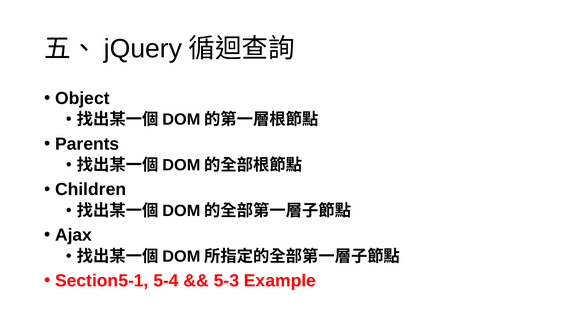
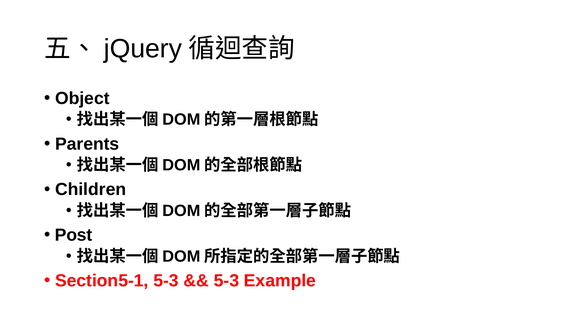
Ajax: Ajax -> Post
Section5-1 5-4: 5-4 -> 5-3
